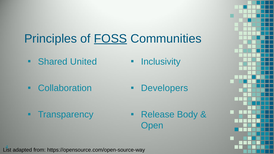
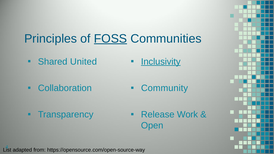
Inclusivity underline: none -> present
Developers: Developers -> Community
Body: Body -> Work
